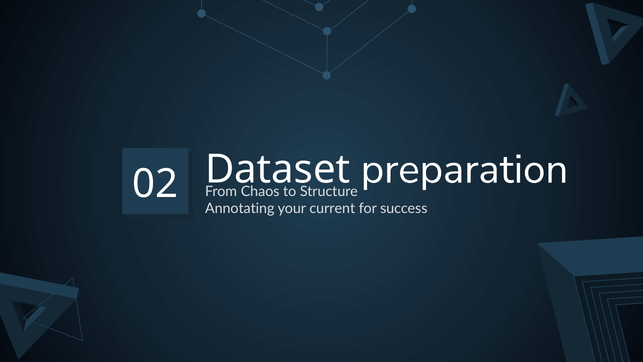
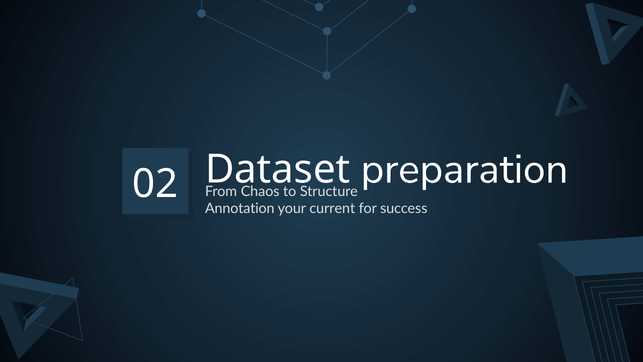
Annotating: Annotating -> Annotation
